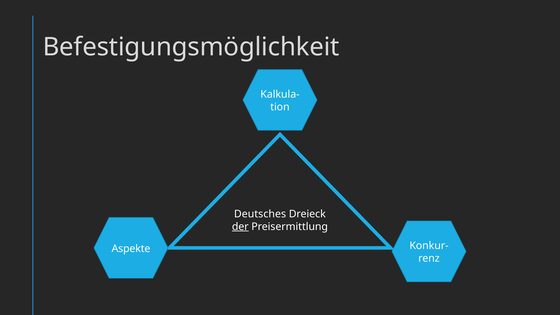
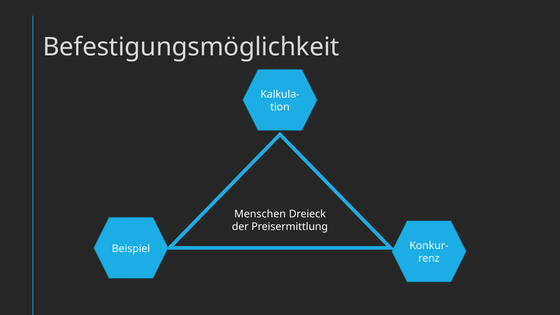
Deutsches: Deutsches -> Menschen
der underline: present -> none
Aspekte: Aspekte -> Beispiel
